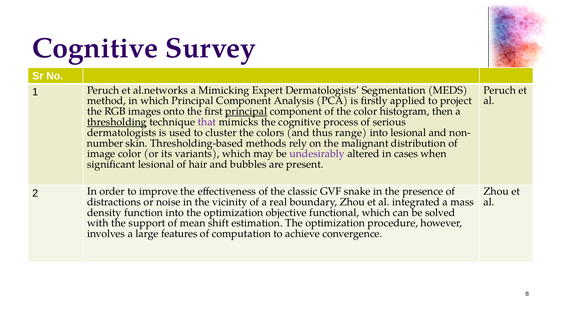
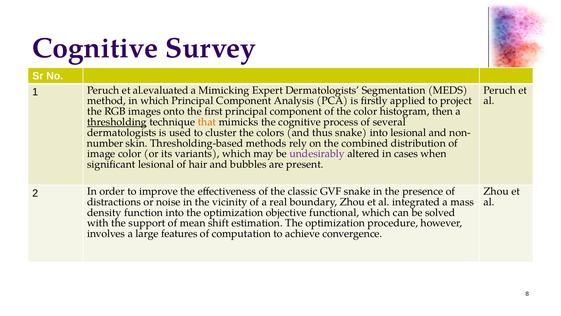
al.networks: al.networks -> al.evaluated
principal at (246, 111) underline: present -> none
that colour: purple -> orange
serious: serious -> several
thus range: range -> snake
malignant: malignant -> combined
